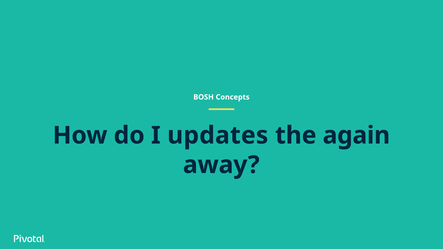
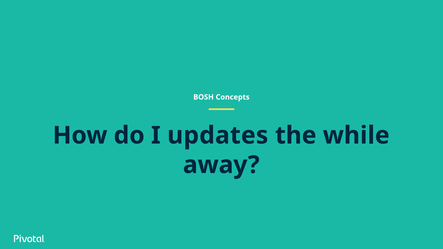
again: again -> while
